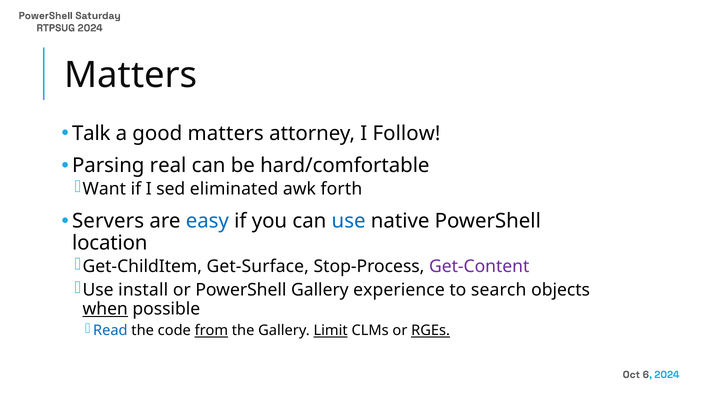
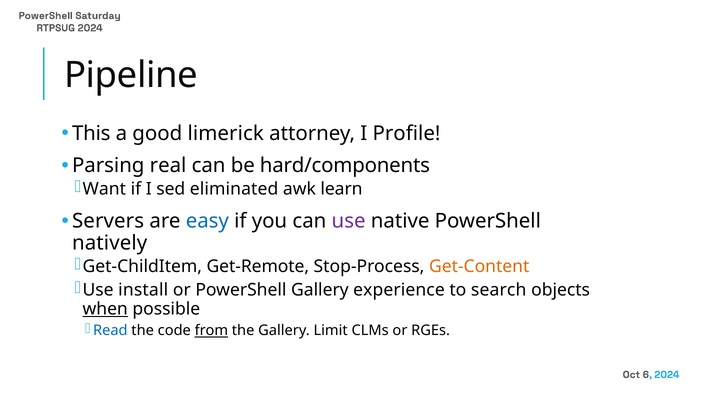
Matters at (131, 75): Matters -> Pipeline
Talk: Talk -> This
good matters: matters -> limerick
Follow: Follow -> Profile
hard/comfortable: hard/comfortable -> hard/components
forth: forth -> learn
use at (349, 221) colour: blue -> purple
location: location -> natively
Get-Surface: Get-Surface -> Get-Remote
Get-Content colour: purple -> orange
Limit underline: present -> none
RGEs underline: present -> none
